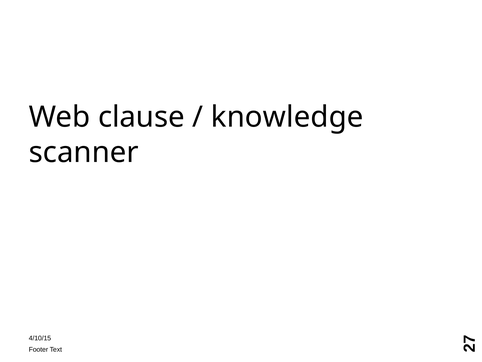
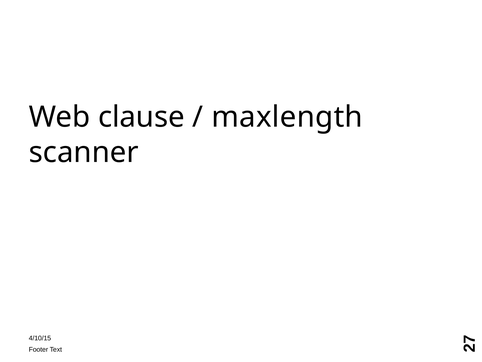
knowledge: knowledge -> maxlength
